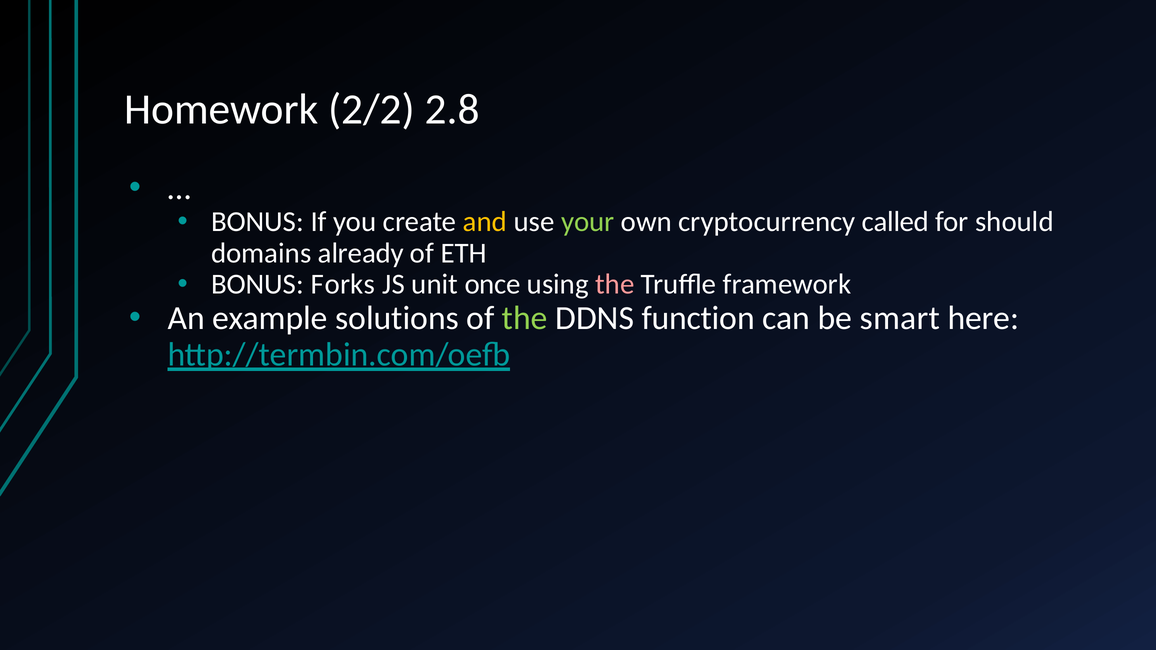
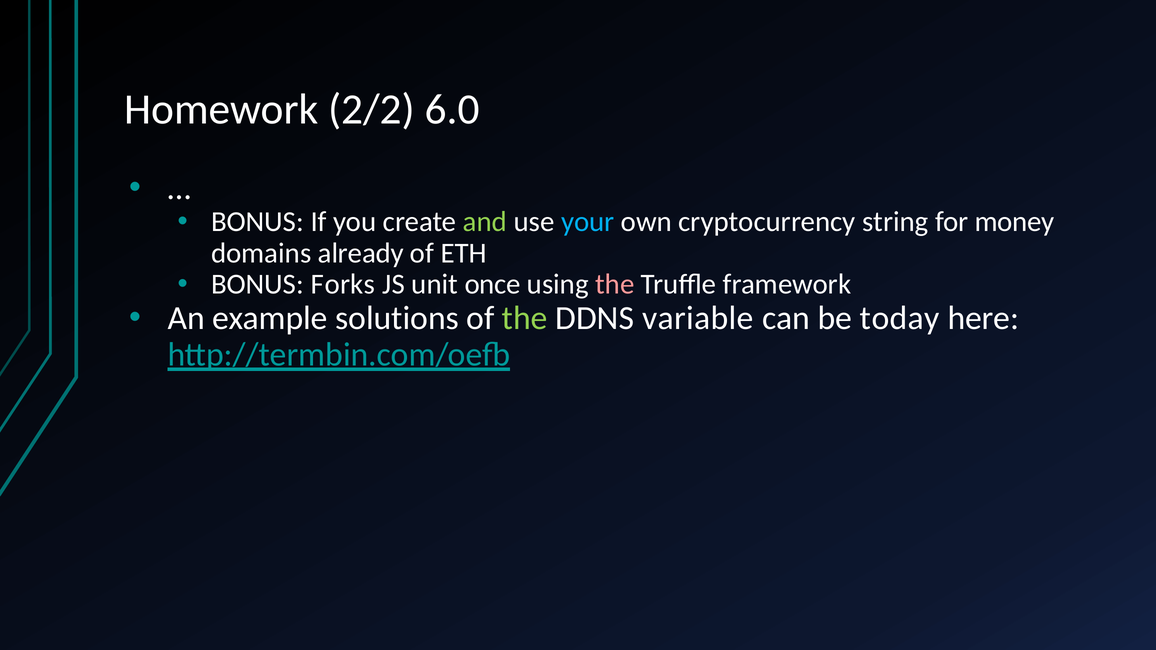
2.8: 2.8 -> 6.0
and colour: yellow -> light green
your colour: light green -> light blue
called: called -> string
should: should -> money
function: function -> variable
smart: smart -> today
